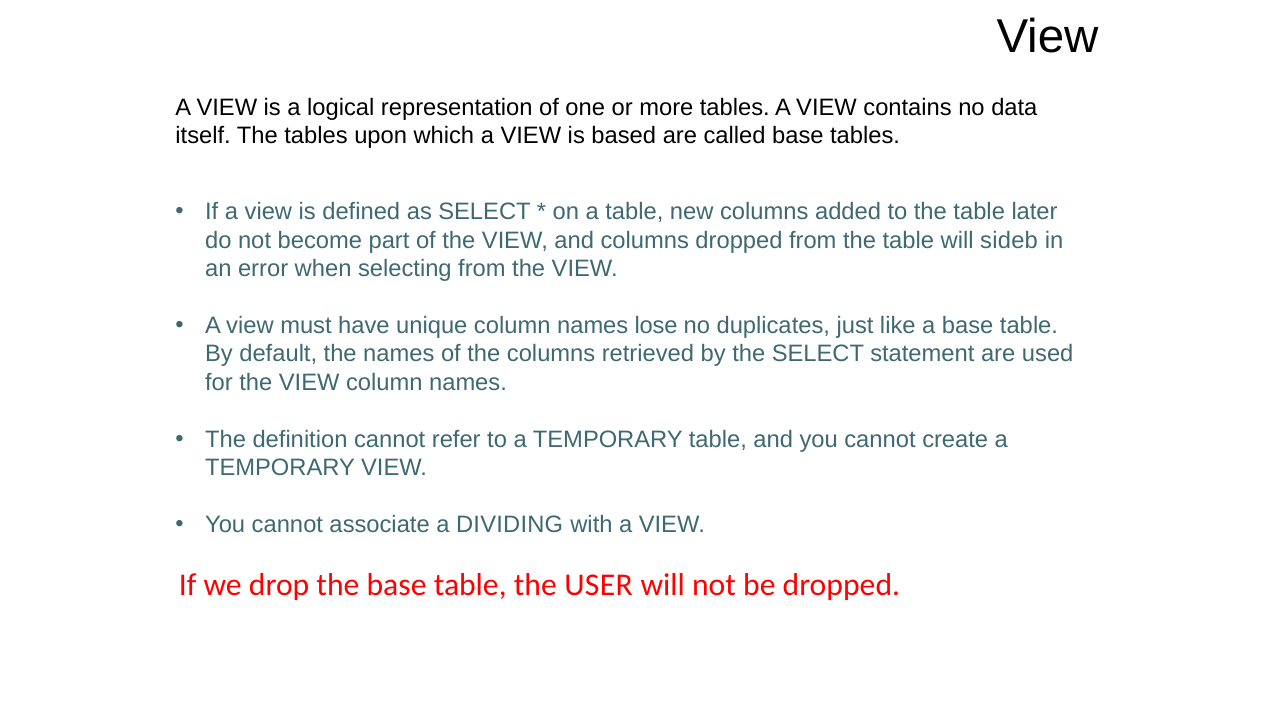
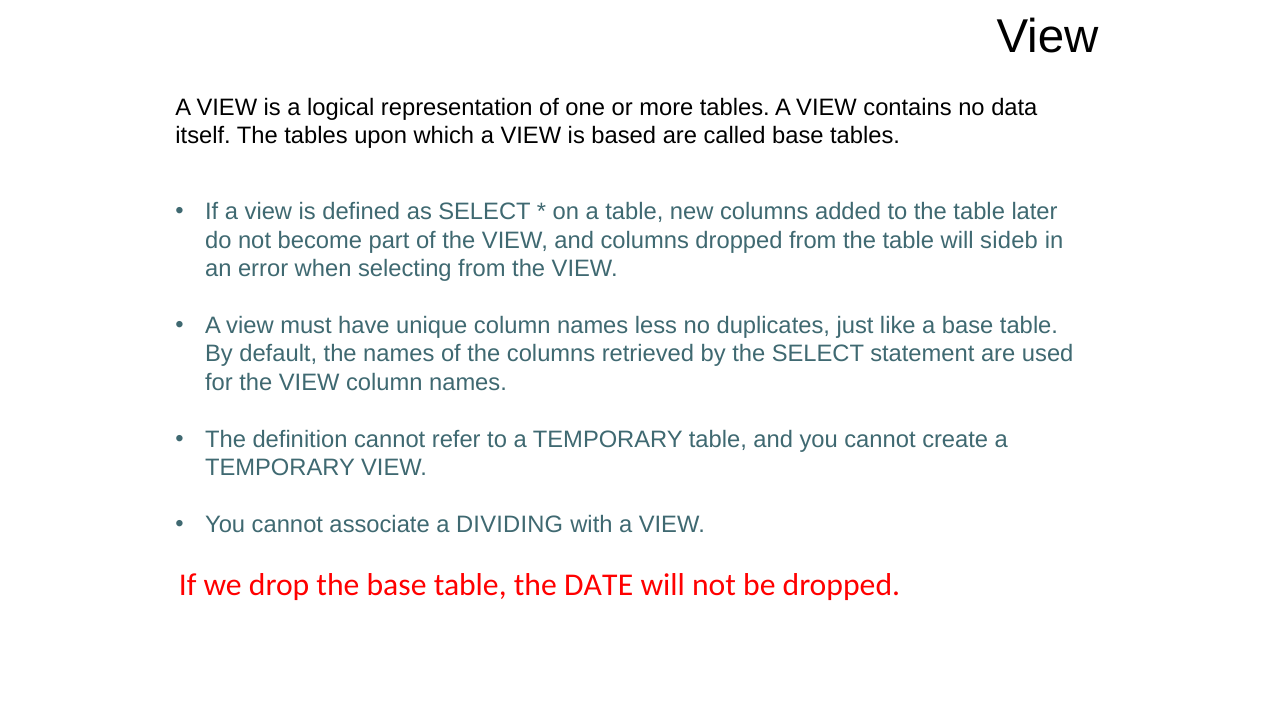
lose: lose -> less
USER: USER -> DATE
